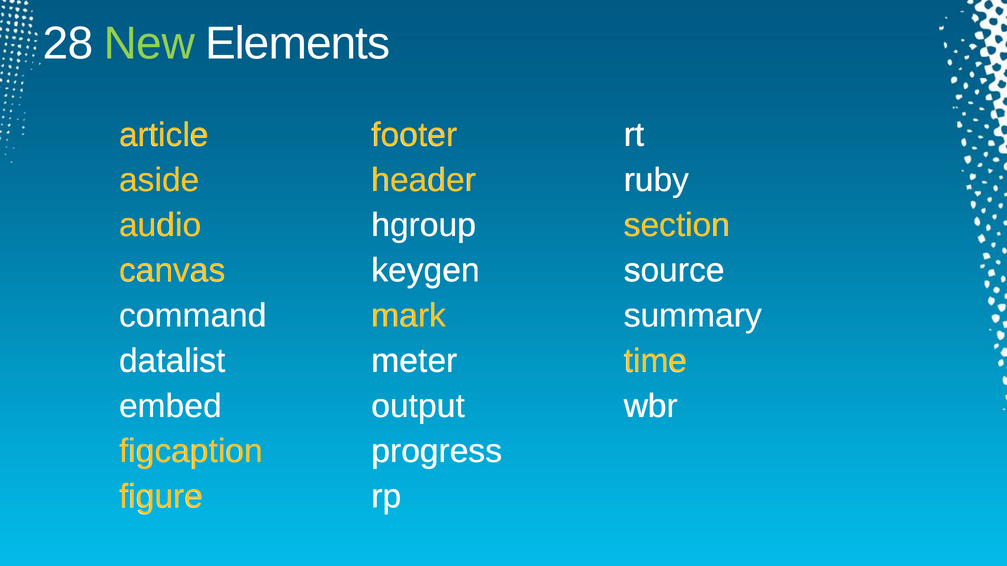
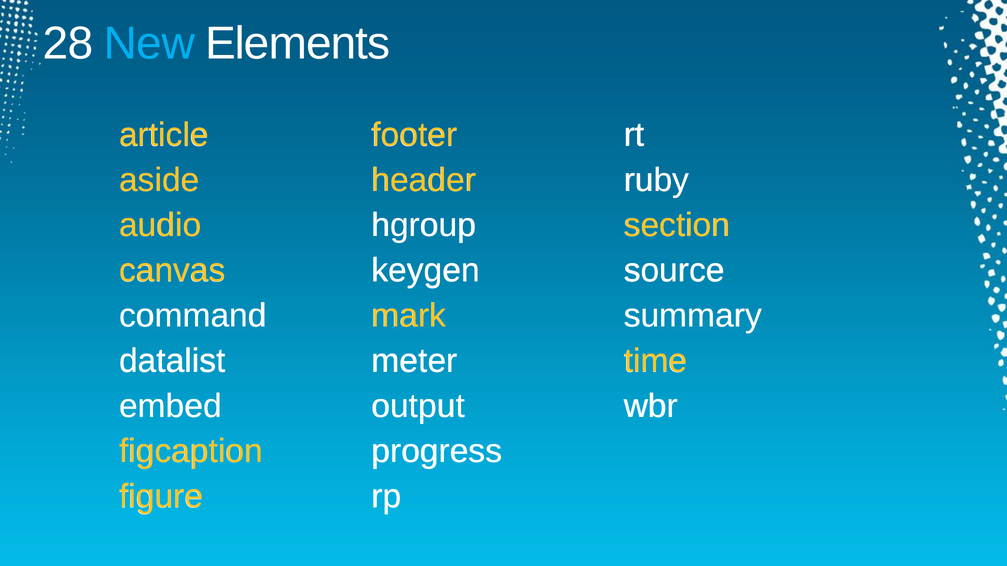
New colour: light green -> light blue
